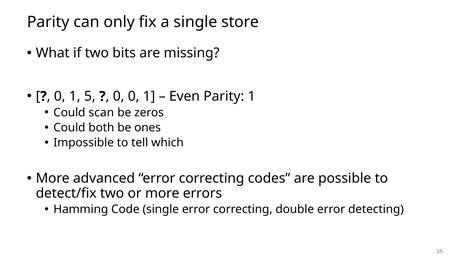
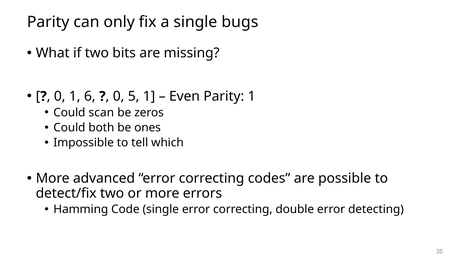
store: store -> bugs
5: 5 -> 6
0 0: 0 -> 5
